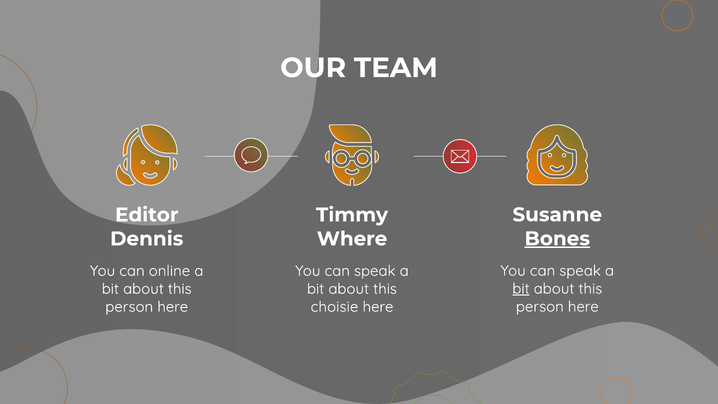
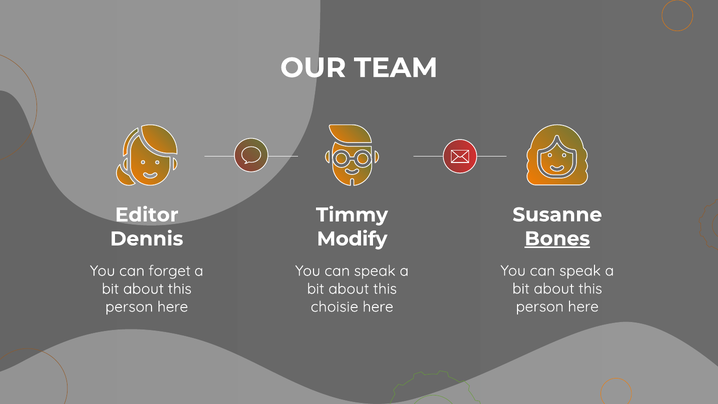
Where: Where -> Modify
online: online -> forget
bit at (521, 289) underline: present -> none
